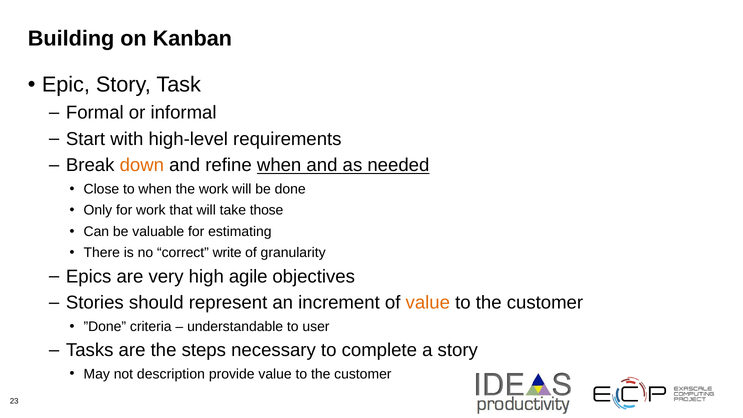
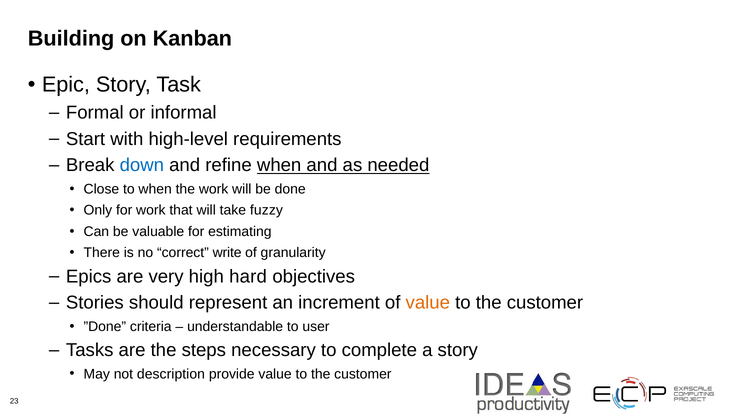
down colour: orange -> blue
those: those -> fuzzy
agile: agile -> hard
